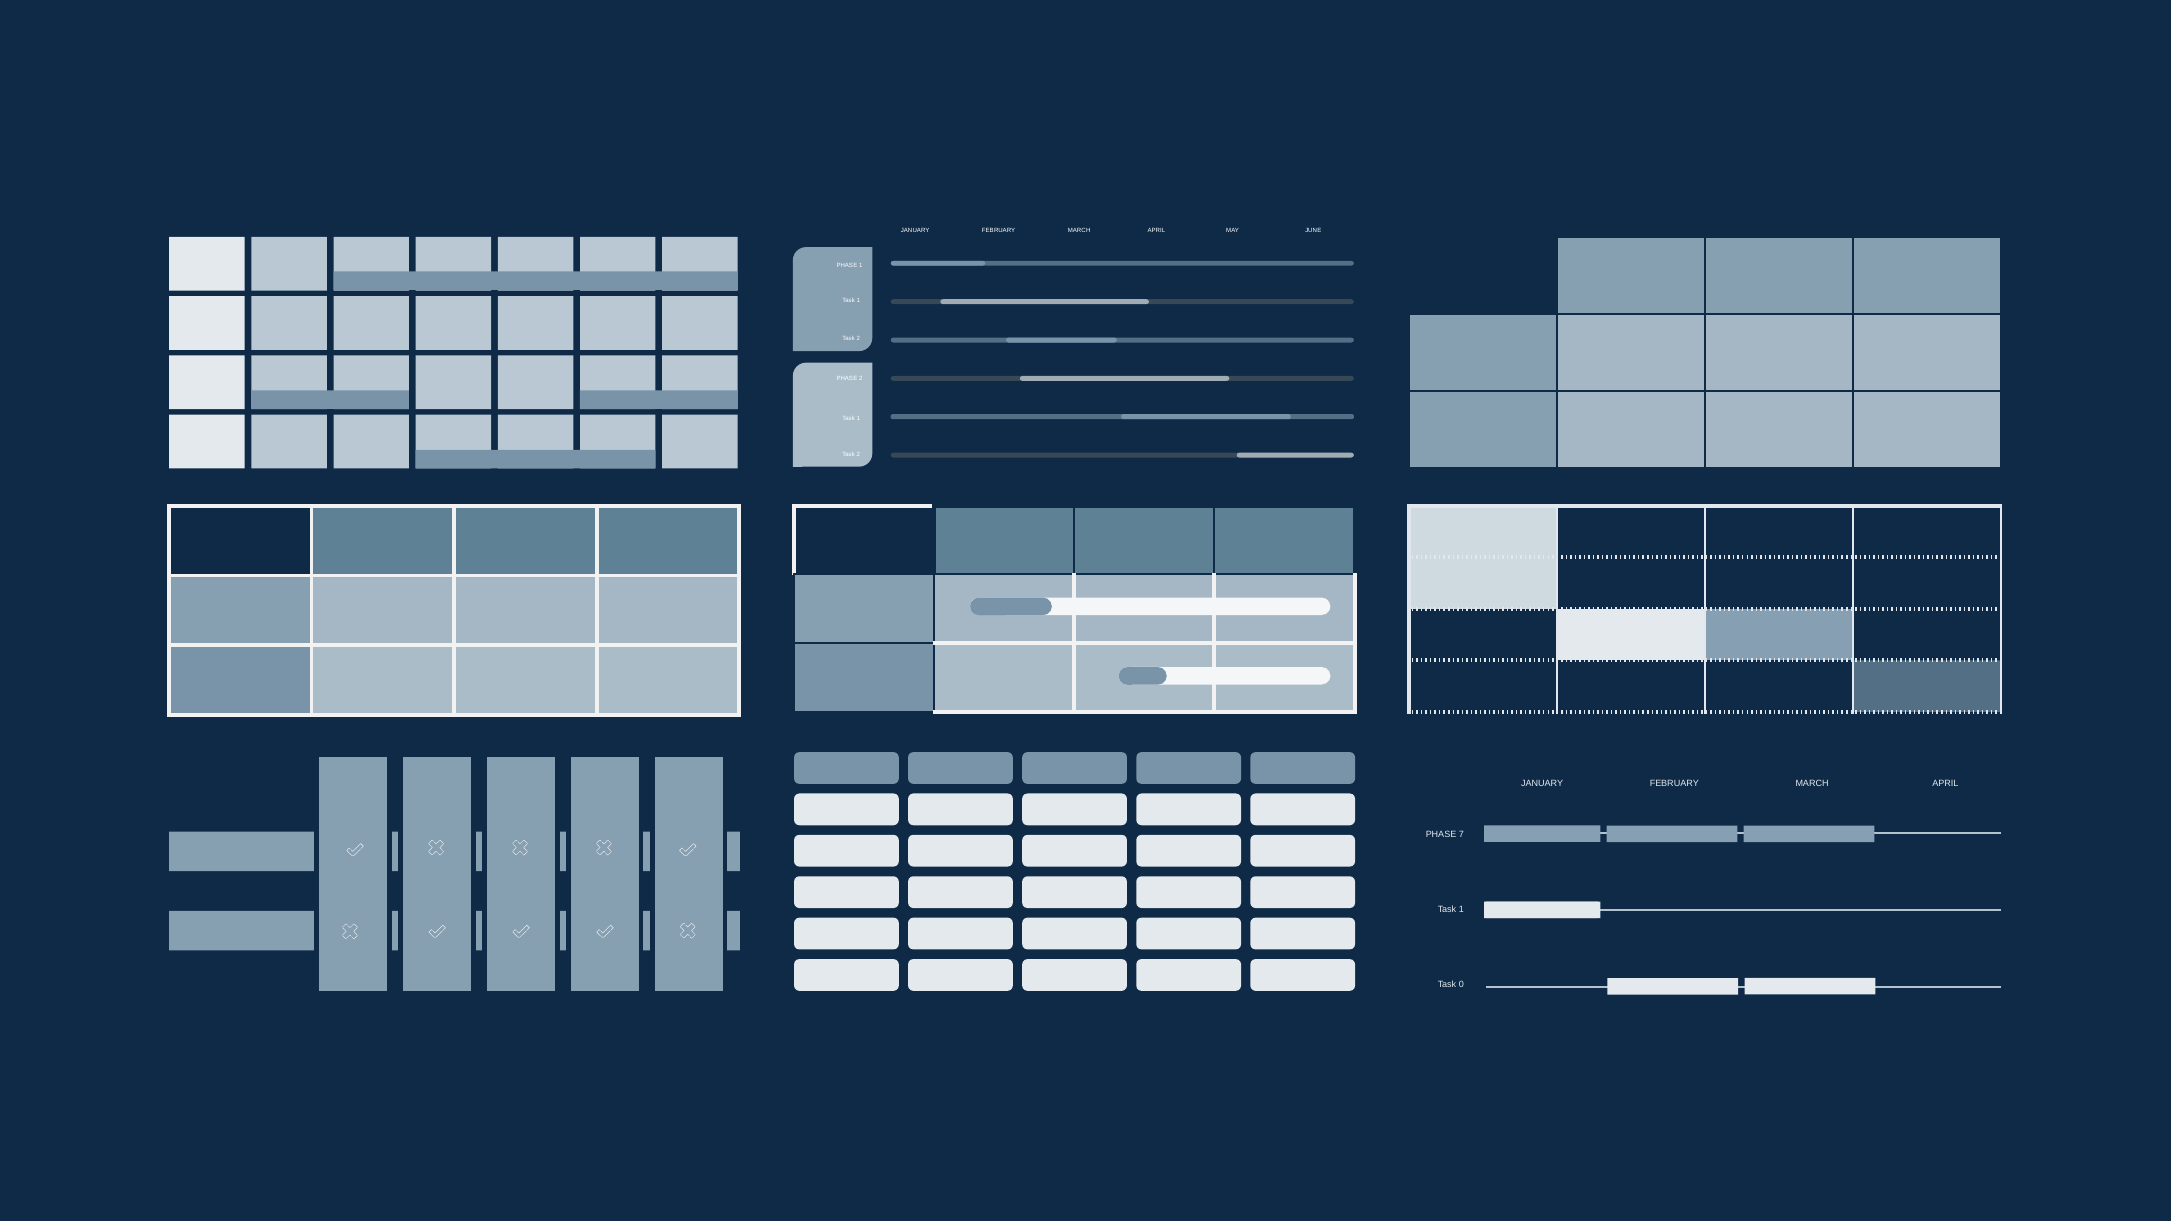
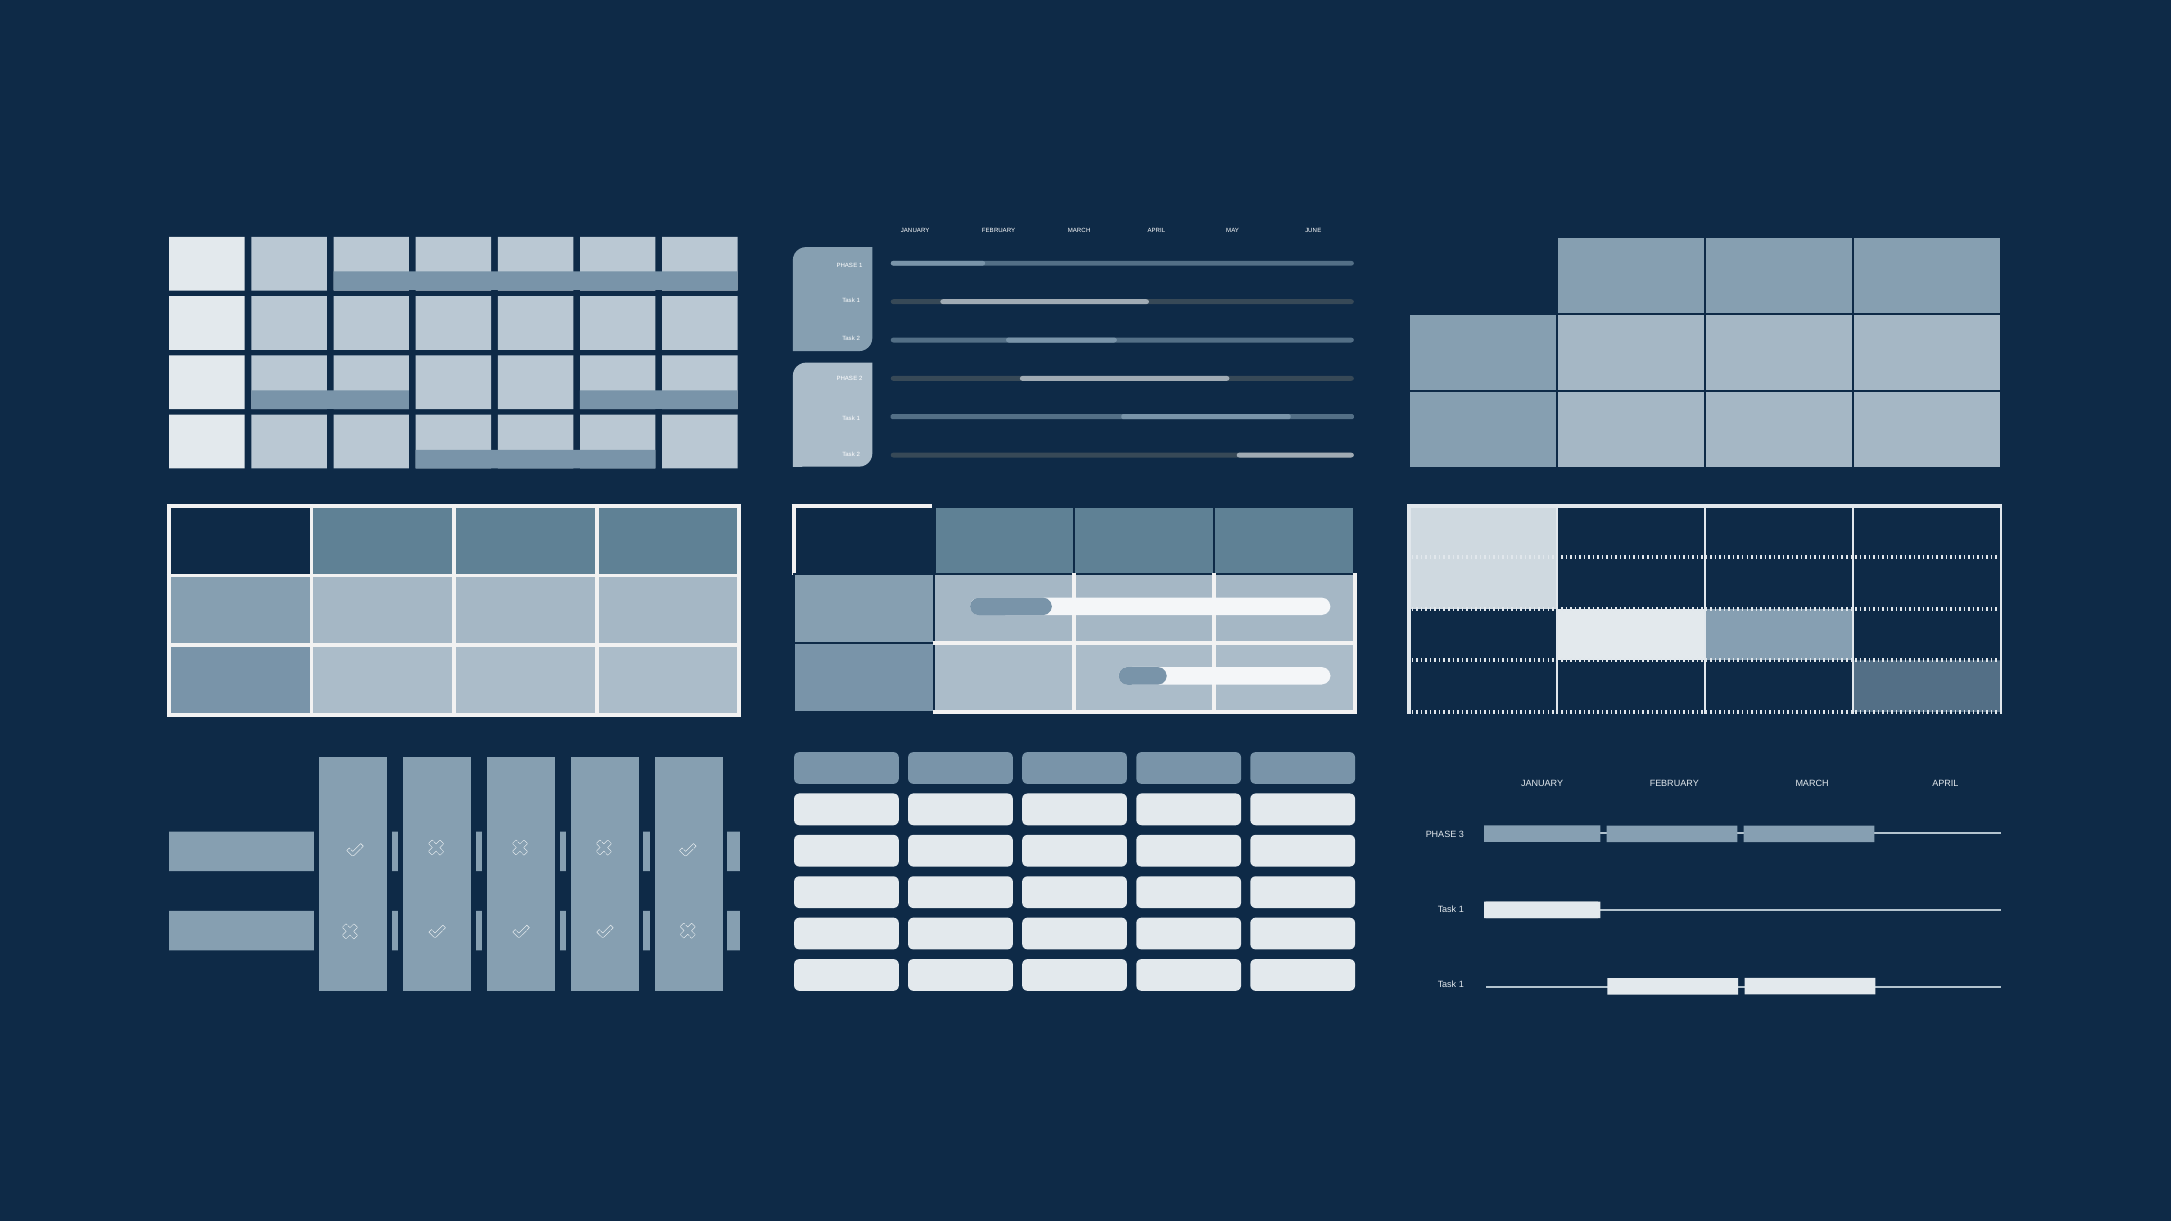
7: 7 -> 3
0 at (1461, 984): 0 -> 1
